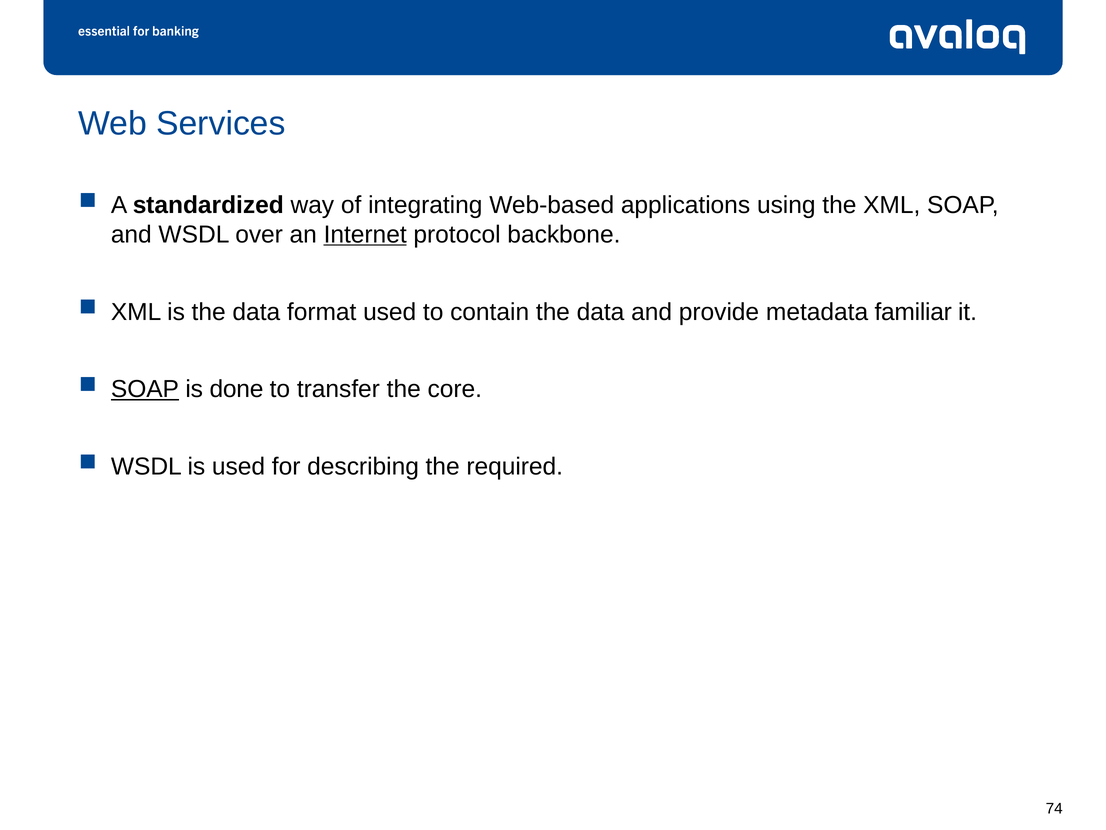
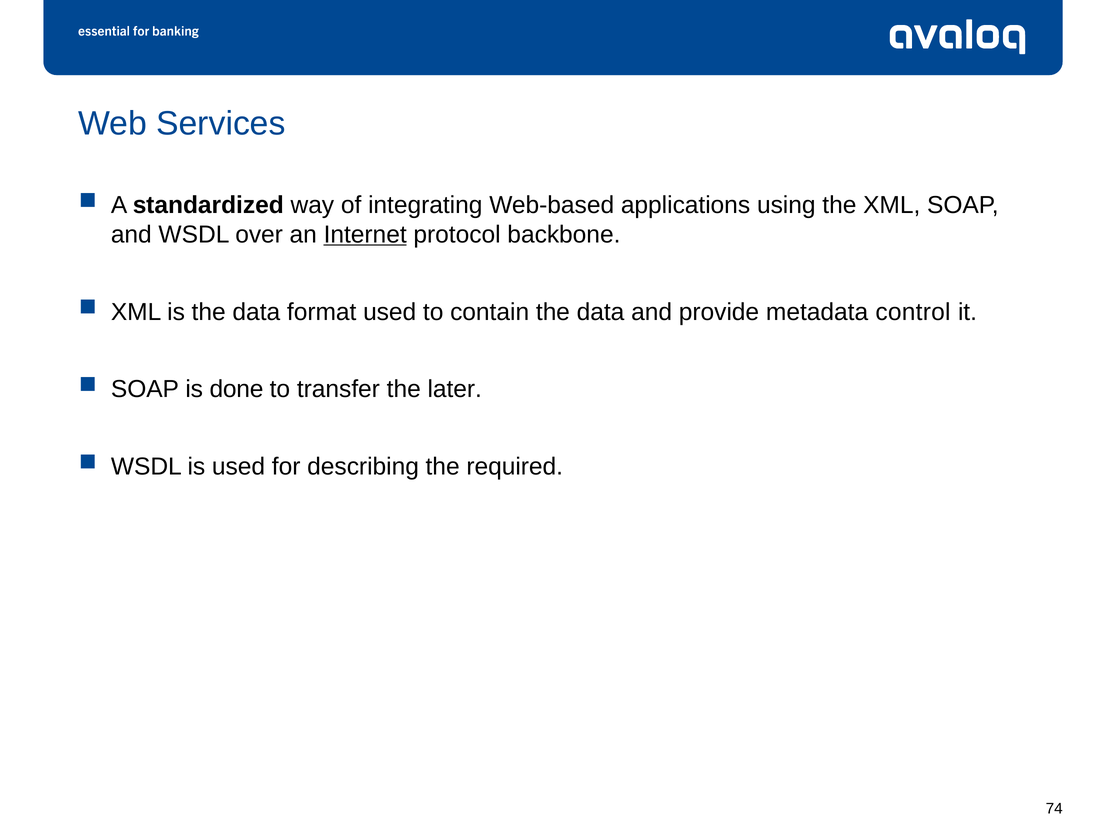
familiar: familiar -> control
SOAP at (145, 389) underline: present -> none
core: core -> later
